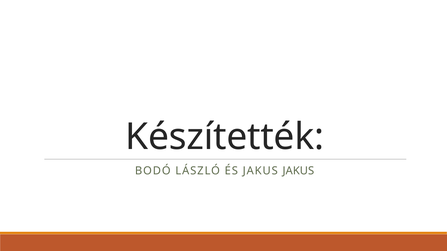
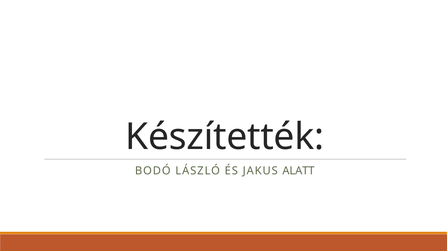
JAKUS JAKUS: JAKUS -> ALATT
